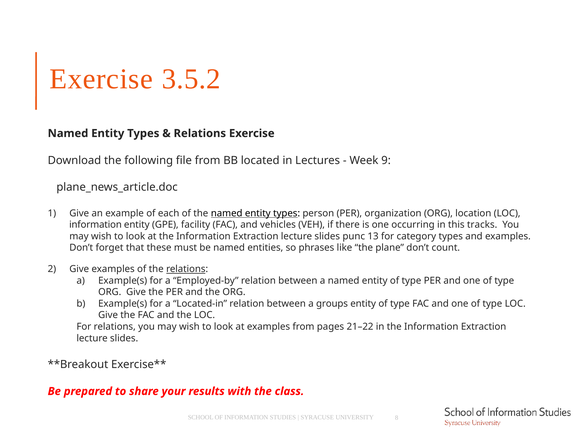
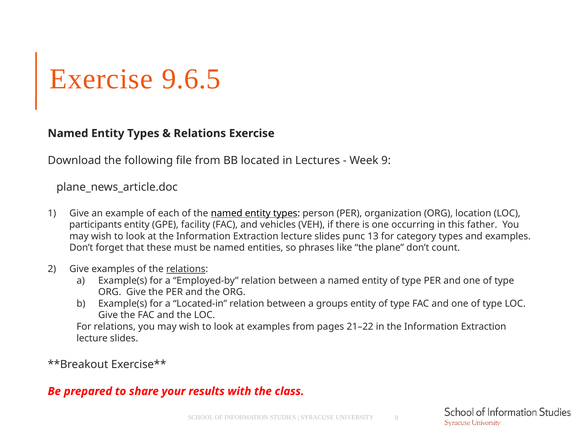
3.5.2: 3.5.2 -> 9.6.5
information at (95, 225): information -> participants
tracks: tracks -> father
